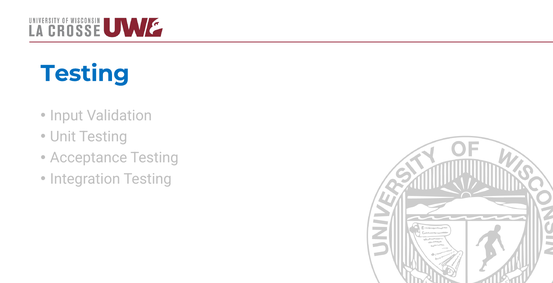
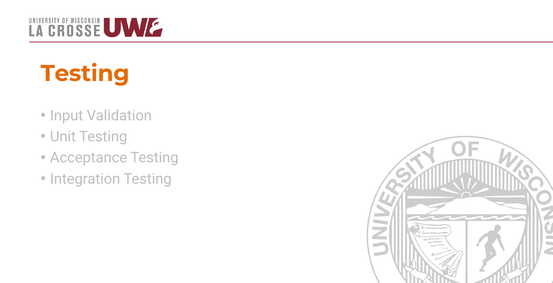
Testing at (85, 73) colour: blue -> orange
